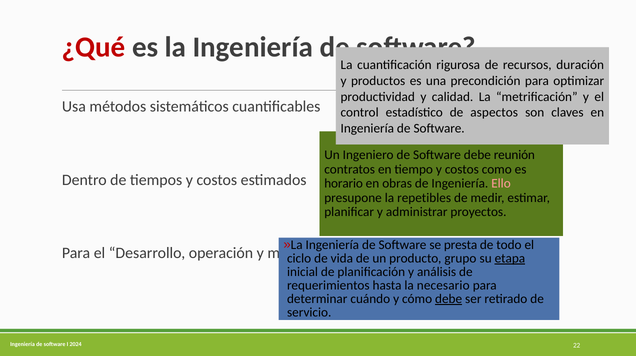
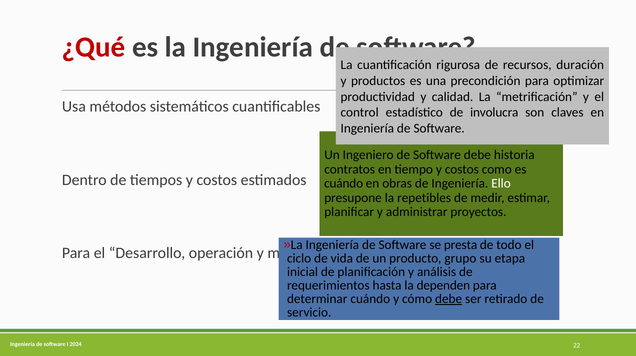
aspectos: aspectos -> involucra
reunión: reunión -> historia
horario at (344, 184): horario -> cuándo
Ello colour: pink -> white
etapa underline: present -> none
necesario: necesario -> dependen
